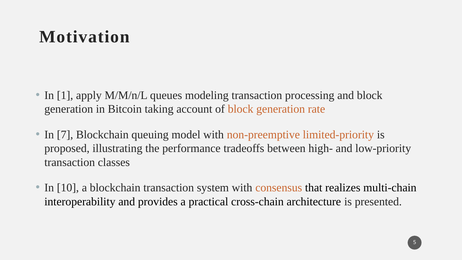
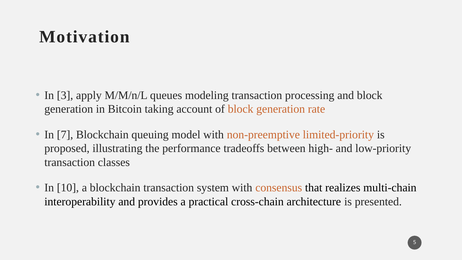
1: 1 -> 3
